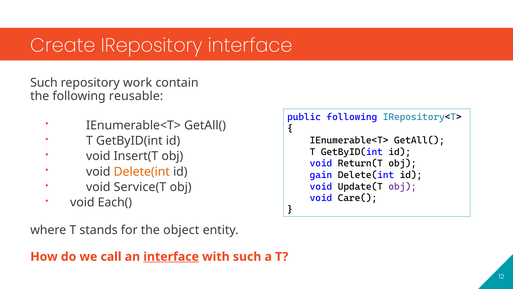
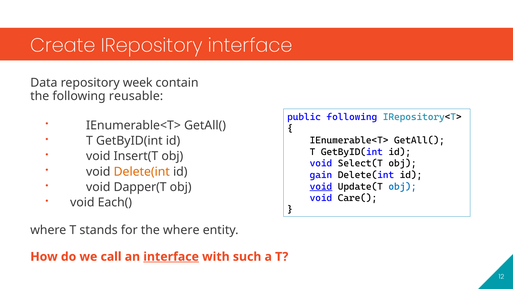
Such at (44, 83): Such -> Data
work: work -> week
Return(T: Return(T -> Select(T
void at (321, 186) underline: none -> present
obj at (403, 186) colour: purple -> blue
Service(T: Service(T -> Dapper(T
the object: object -> where
